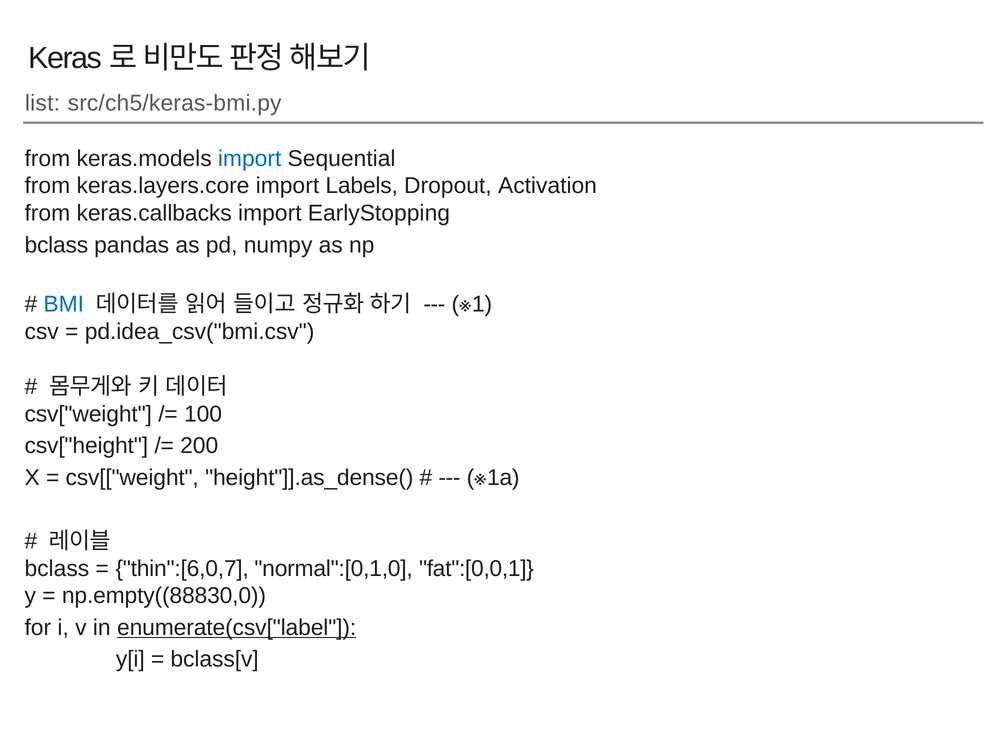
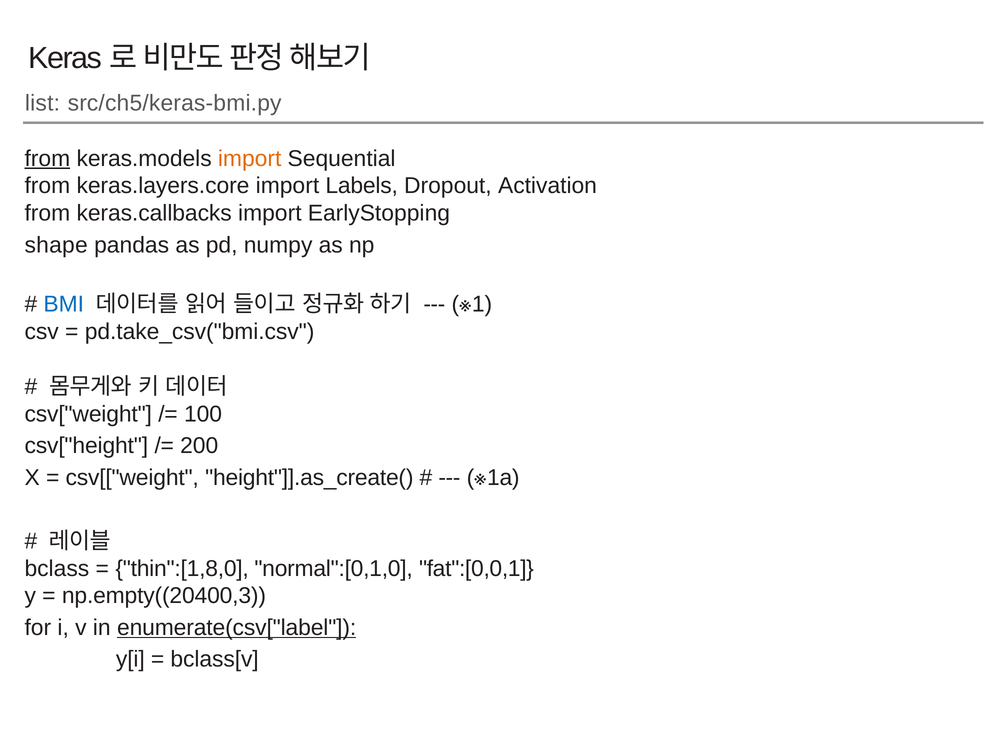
from at (47, 159) underline: none -> present
import at (250, 159) colour: blue -> orange
bclass at (56, 245): bclass -> shape
pd.idea_csv("bmi.csv: pd.idea_csv("bmi.csv -> pd.take_csv("bmi.csv
height"]].as_dense(: height"]].as_dense( -> height"]].as_create(
thin":[6,0,7: thin":[6,0,7 -> thin":[1,8,0
np.empty((88830,0: np.empty((88830,0 -> np.empty((20400,3
